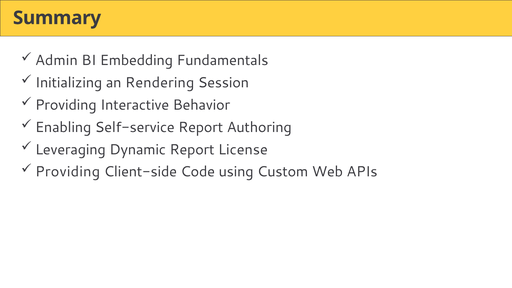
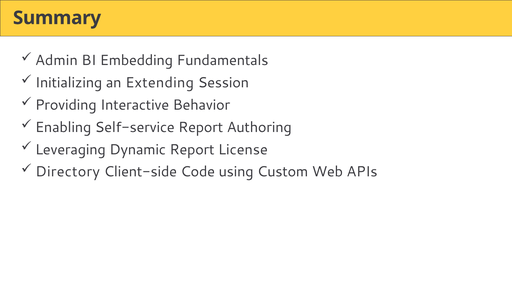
Rendering: Rendering -> Extending
Providing at (68, 172): Providing -> Directory
